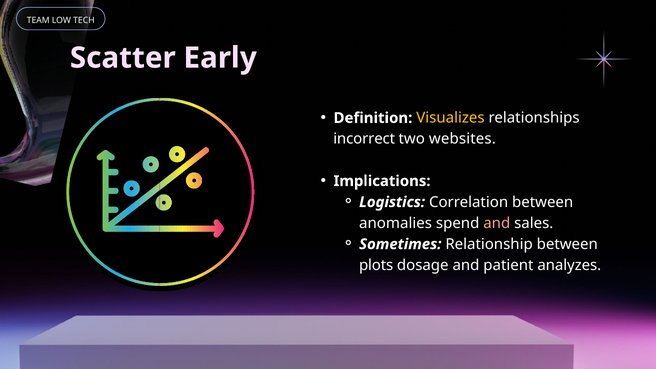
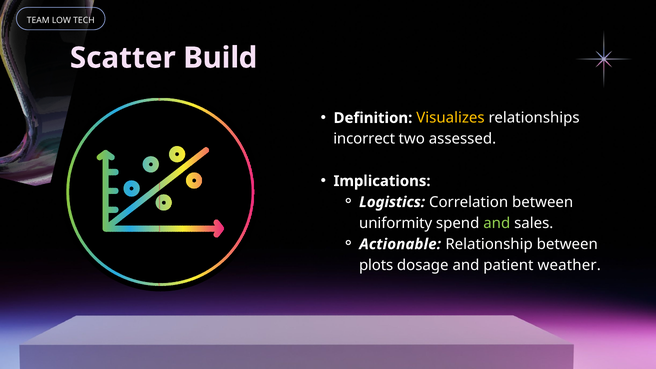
Early: Early -> Build
websites: websites -> assessed
anomalies: anomalies -> uniformity
and at (497, 223) colour: pink -> light green
Sometimes: Sometimes -> Actionable
analyzes: analyzes -> weather
